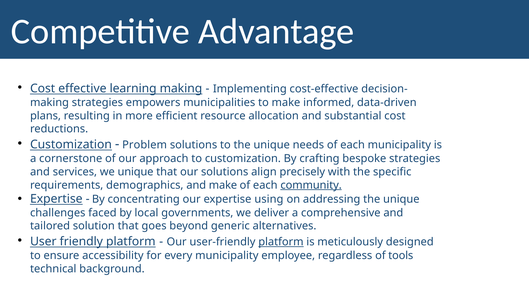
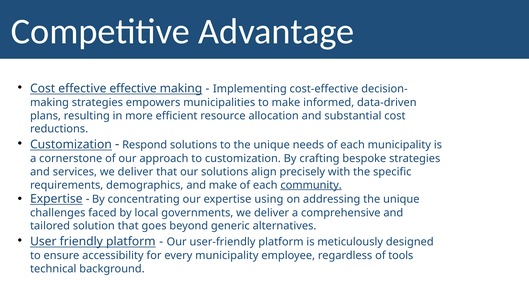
effective learning: learning -> effective
Problem: Problem -> Respond
services we unique: unique -> deliver
platform at (281, 242) underline: present -> none
